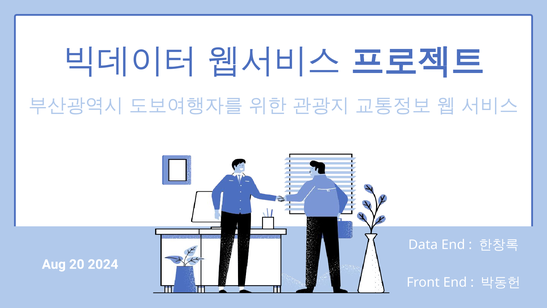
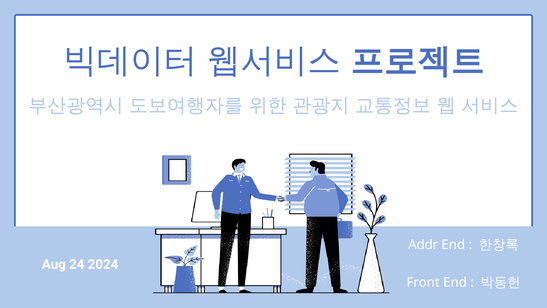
Data: Data -> Addr
20: 20 -> 24
